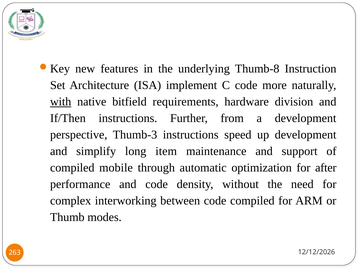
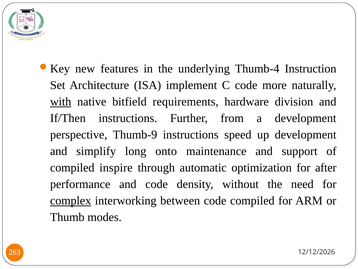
Thumb-8: Thumb-8 -> Thumb-4
Thumb-3: Thumb-3 -> Thumb-9
item: item -> onto
mobile: mobile -> inspire
complex underline: none -> present
